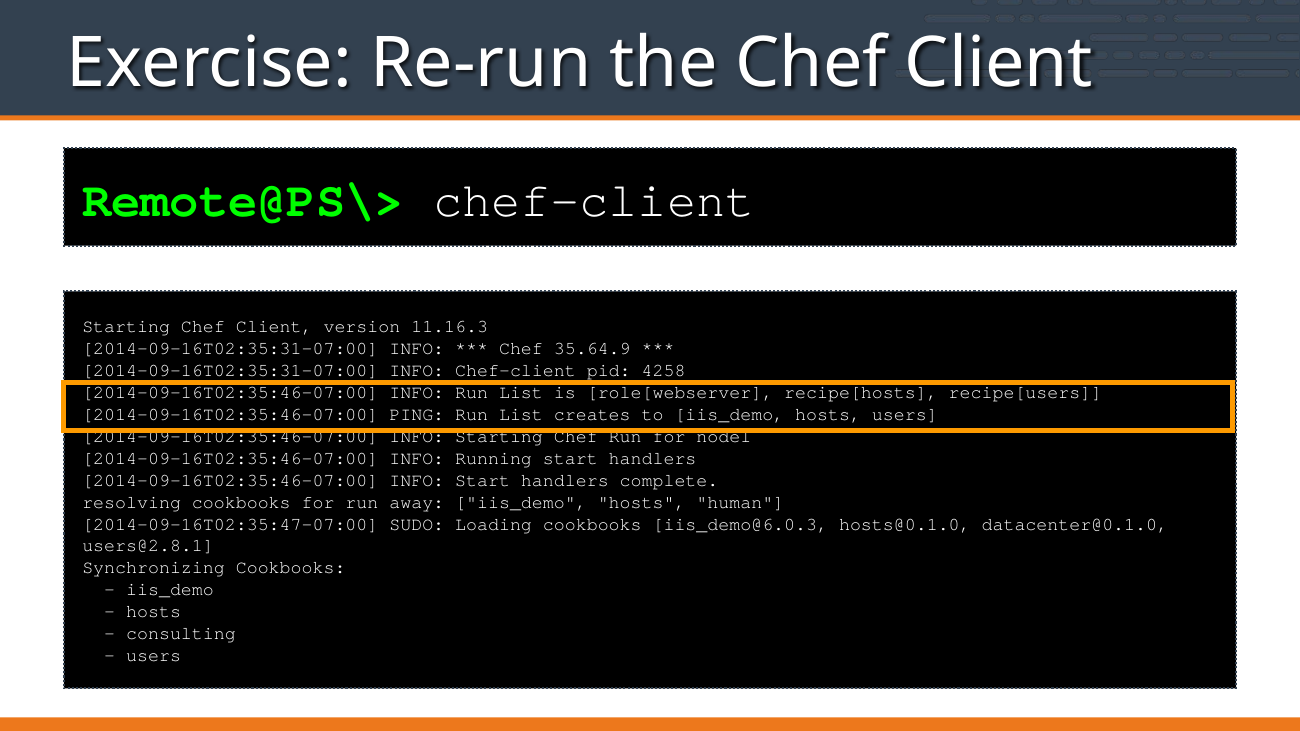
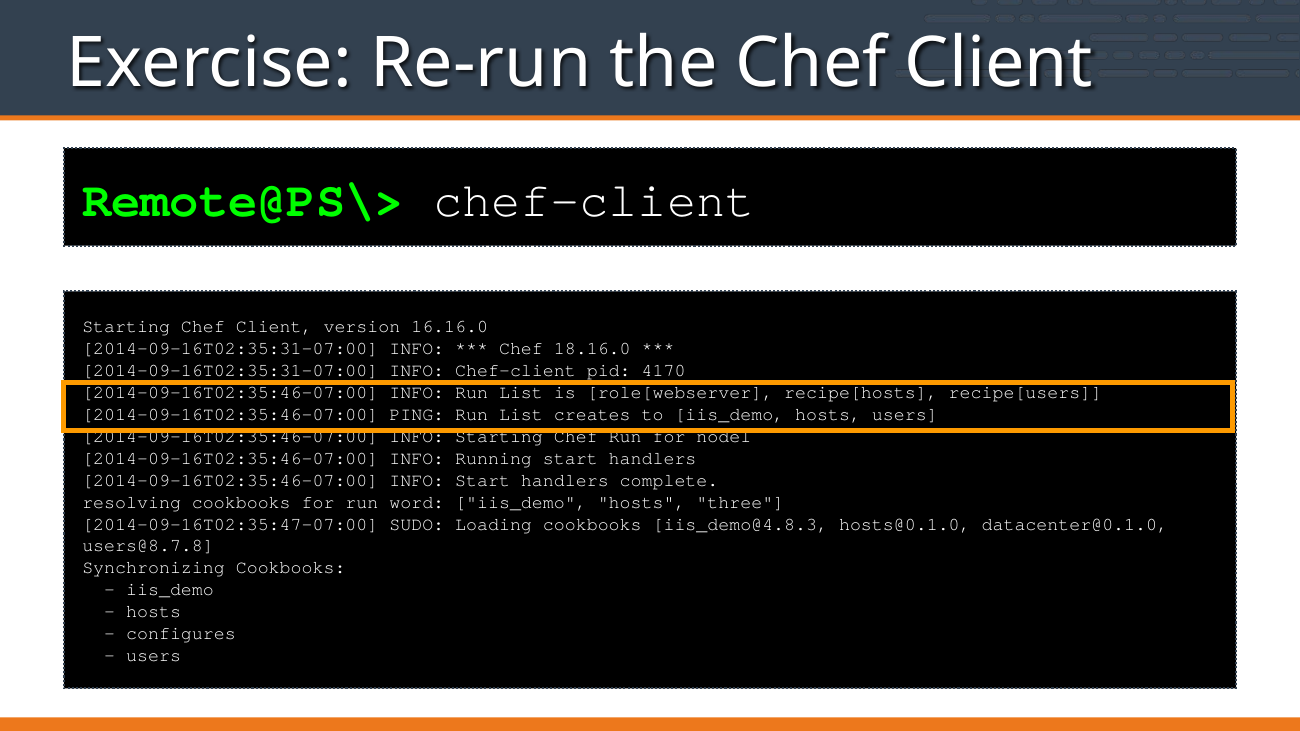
11.16.3: 11.16.3 -> 16.16.0
35.64.9: 35.64.9 -> 18.16.0
4258: 4258 -> 4170
away: away -> word
human: human -> three
iis_demo@6.0.3: iis_demo@6.0.3 -> iis_demo@4.8.3
users@2.8.1: users@2.8.1 -> users@8.7.8
consulting: consulting -> configures
